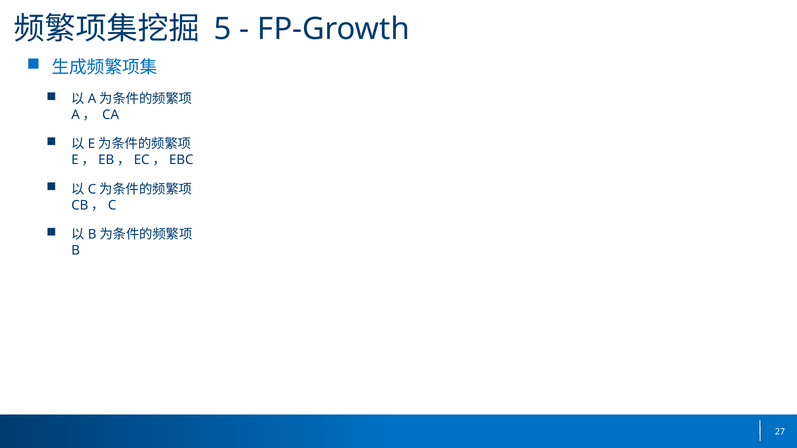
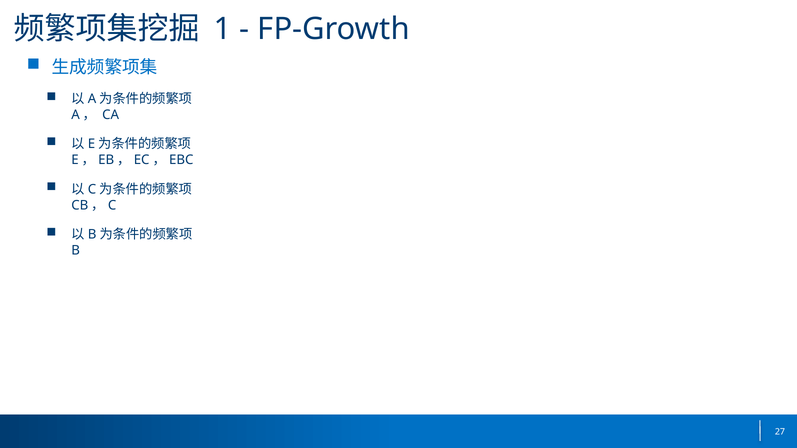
5: 5 -> 1
